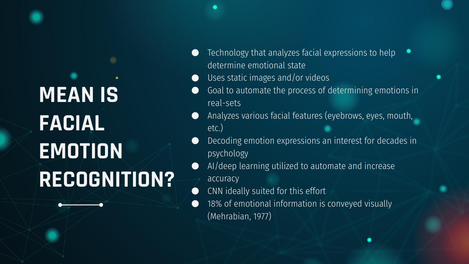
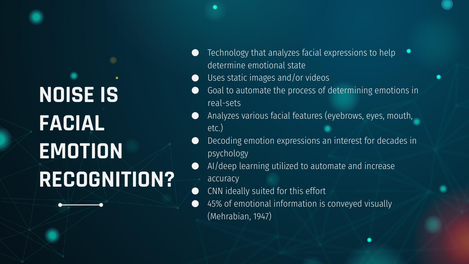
MEAN: MEAN -> NOISE
18%: 18% -> 45%
1977: 1977 -> 1947
